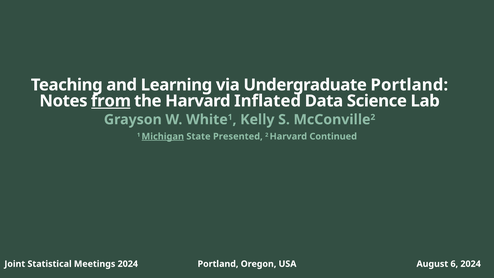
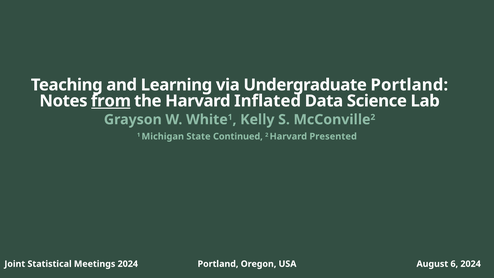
Michigan underline: present -> none
Presented: Presented -> Continued
Continued: Continued -> Presented
